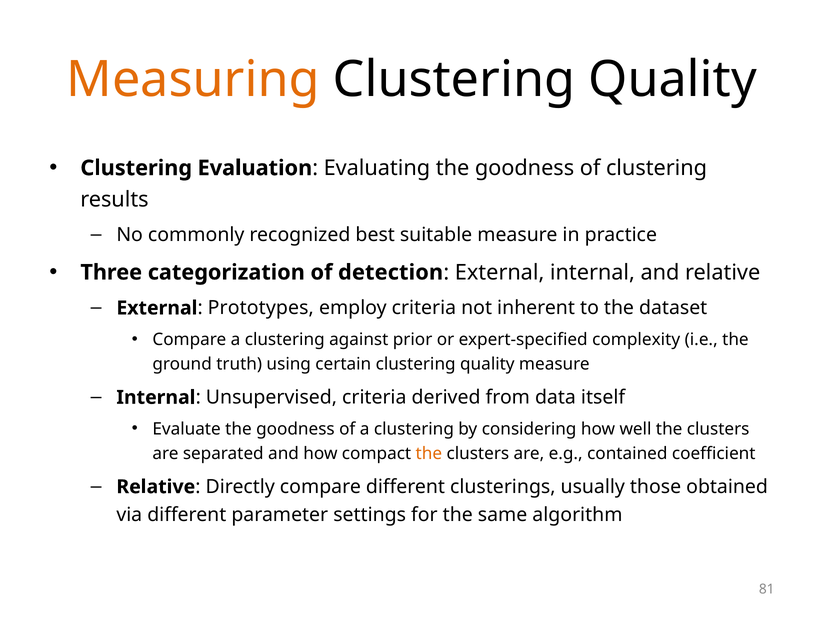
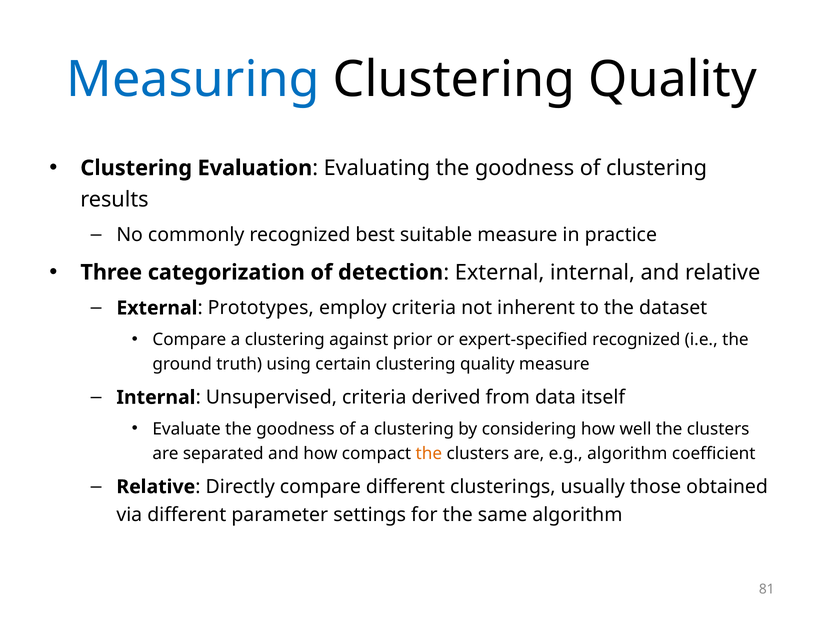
Measuring colour: orange -> blue
expert-specified complexity: complexity -> recognized
e.g contained: contained -> algorithm
